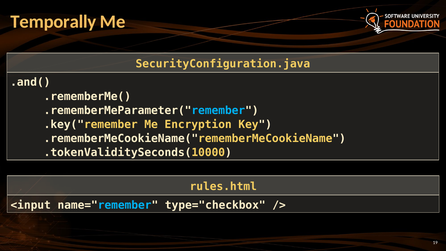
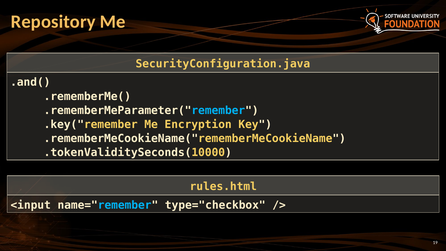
Temporally: Temporally -> Repository
